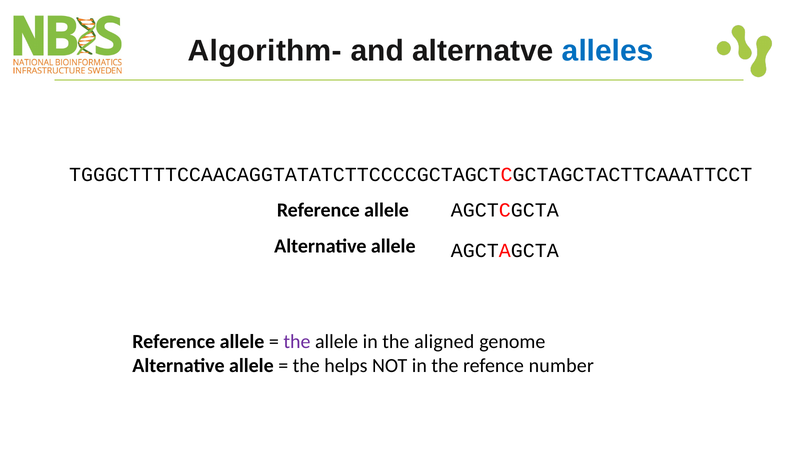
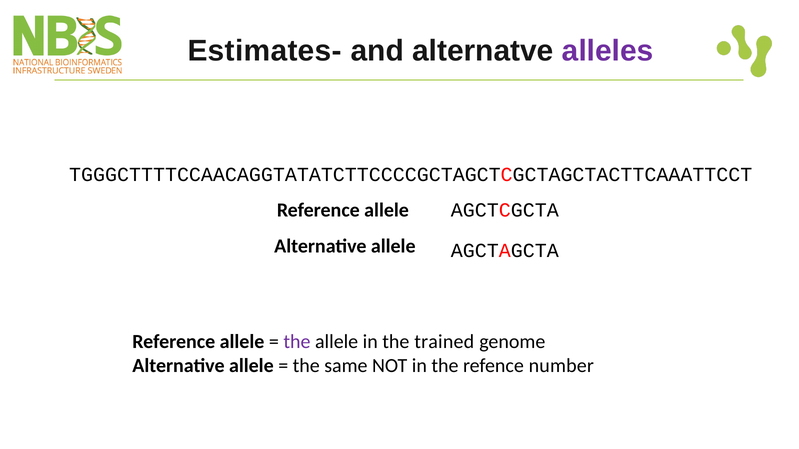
Algorithm-: Algorithm- -> Estimates-
alleles colour: blue -> purple
aligned: aligned -> trained
helps: helps -> same
